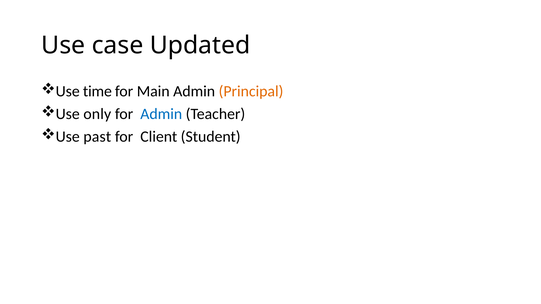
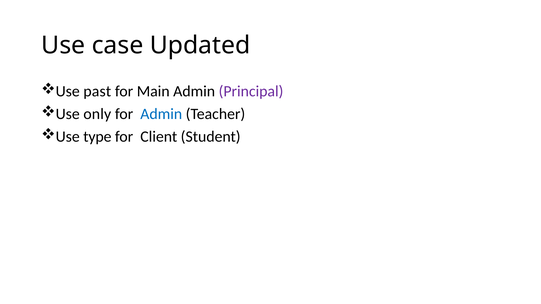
time: time -> past
Principal colour: orange -> purple
past: past -> type
